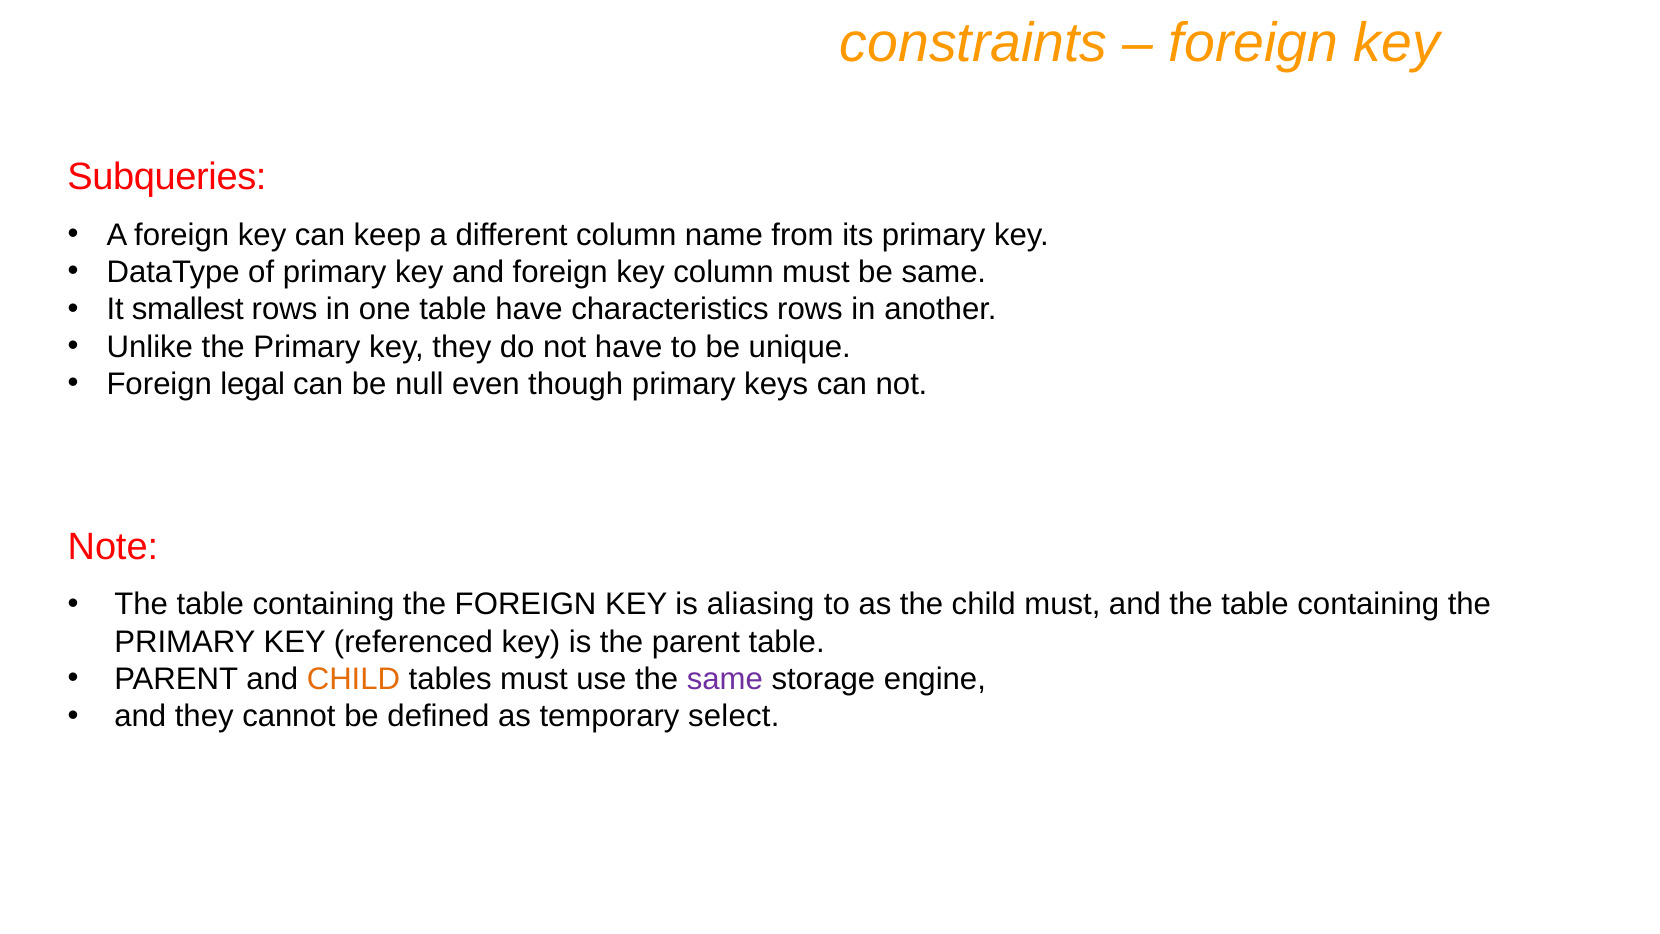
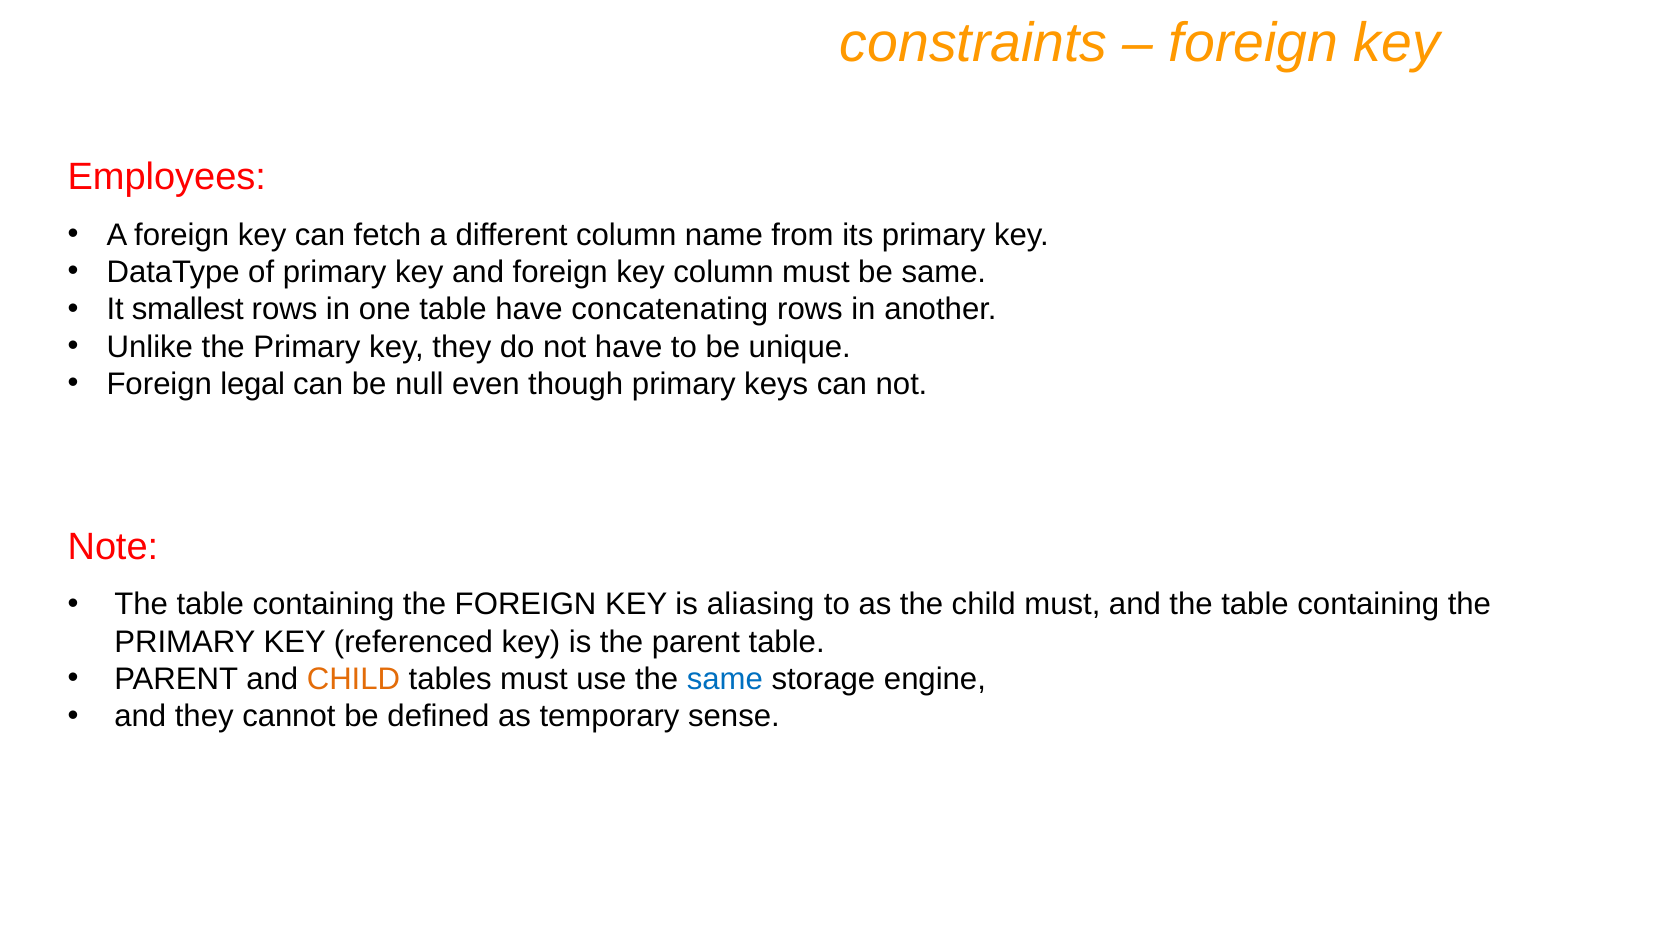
Subqueries: Subqueries -> Employees
keep: keep -> fetch
characteristics: characteristics -> concatenating
same at (725, 679) colour: purple -> blue
select: select -> sense
